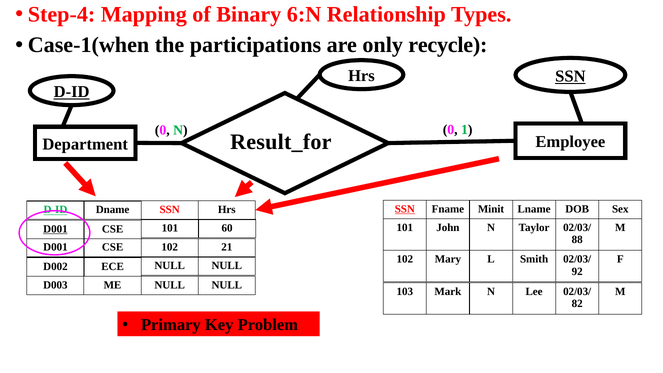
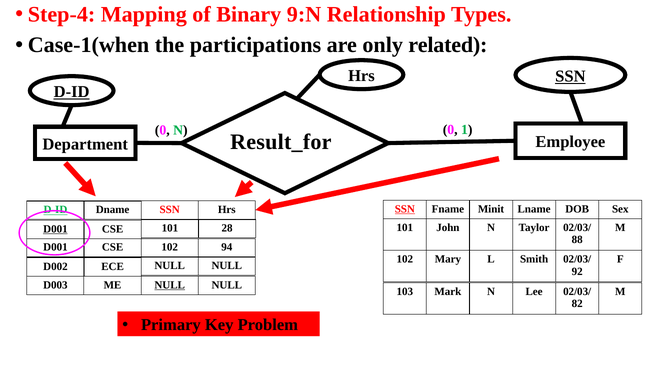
6:N: 6:N -> 9:N
recycle: recycle -> related
60: 60 -> 28
21: 21 -> 94
NULL at (170, 285) underline: none -> present
